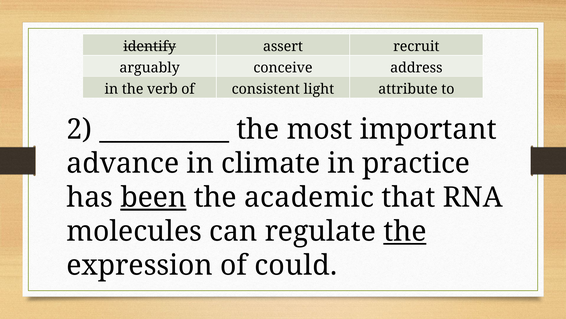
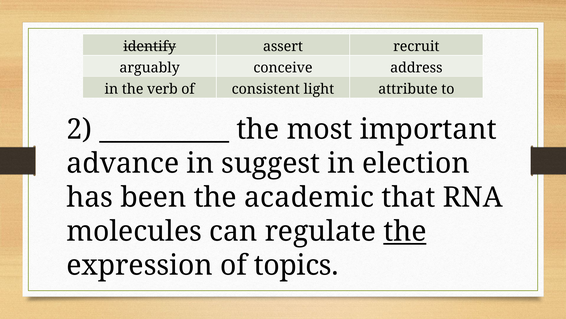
climate: climate -> suggest
practice: practice -> election
been underline: present -> none
could: could -> topics
